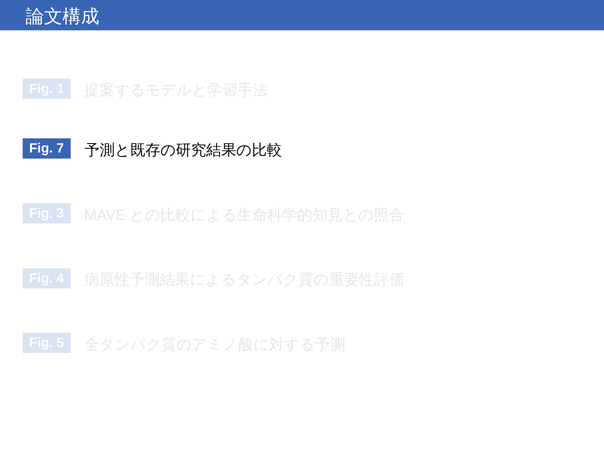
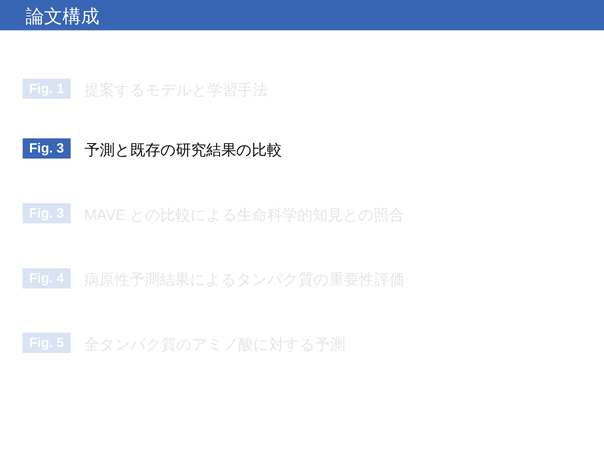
7 at (60, 149): 7 -> 3
